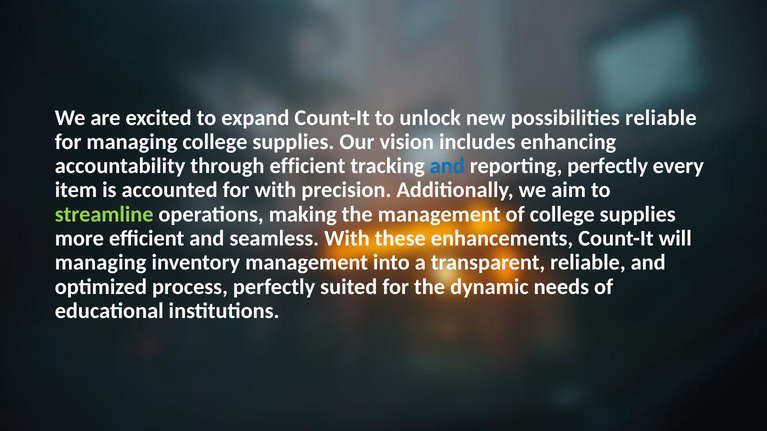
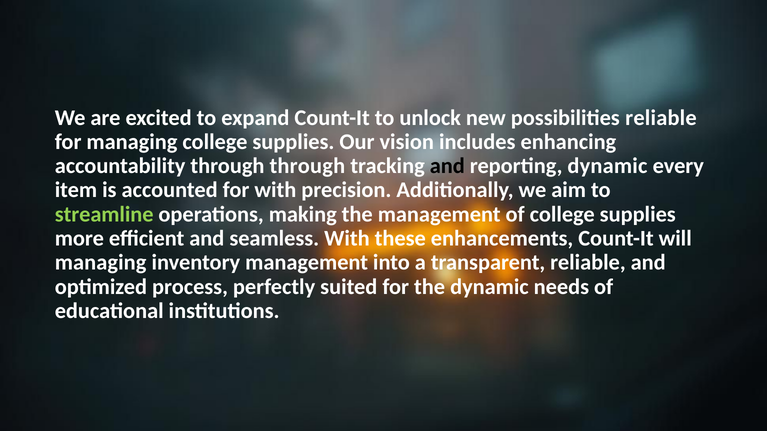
through efficient: efficient -> through
and at (447, 166) colour: blue -> black
reporting perfectly: perfectly -> dynamic
